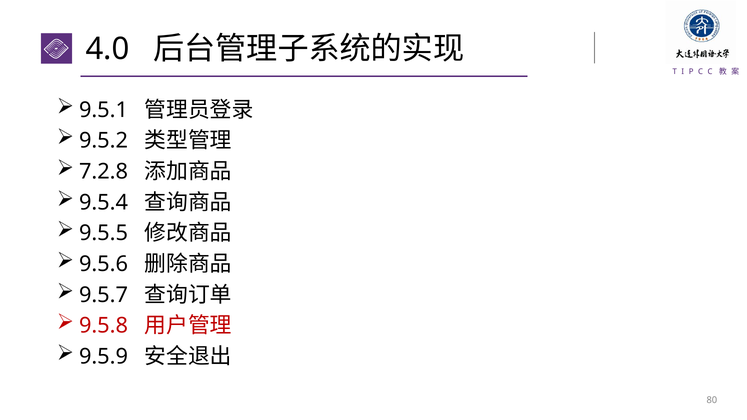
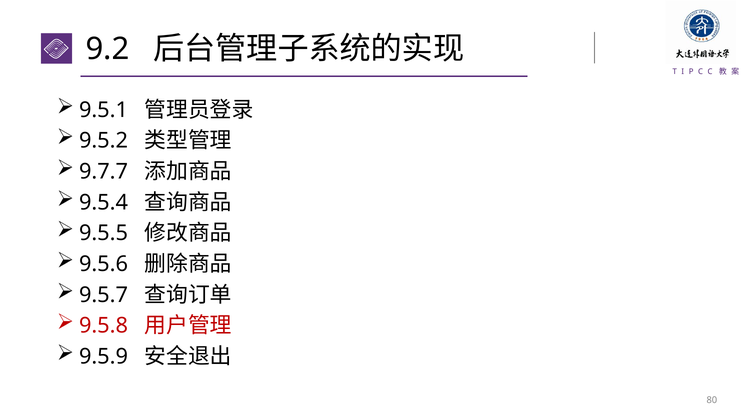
4.0: 4.0 -> 9.2
7.2.8: 7.2.8 -> 9.7.7
